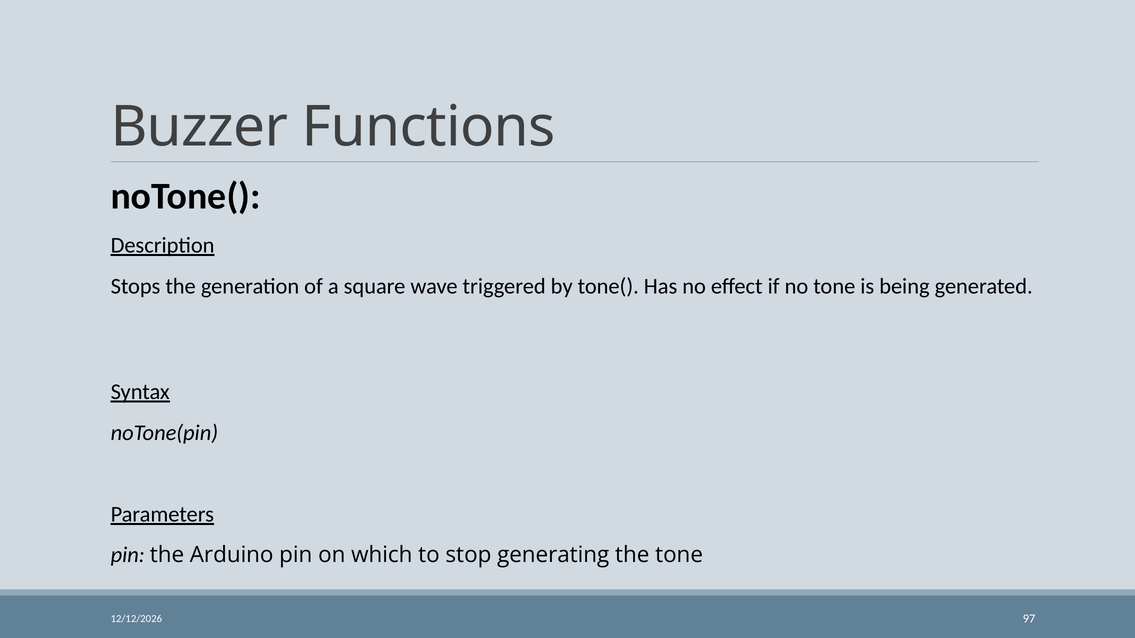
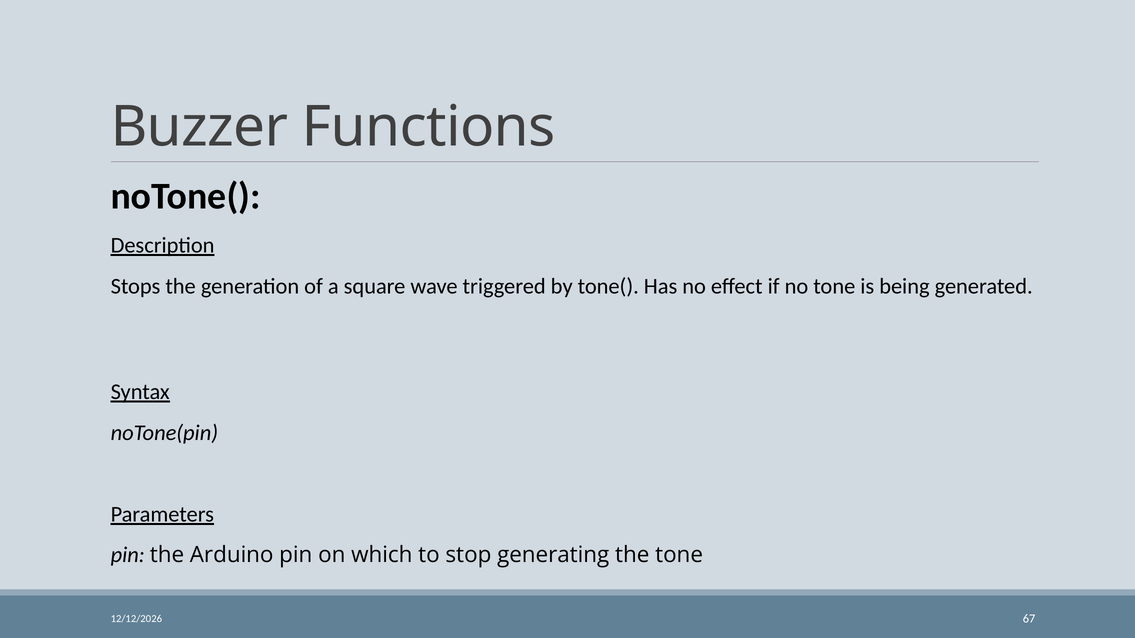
97: 97 -> 67
